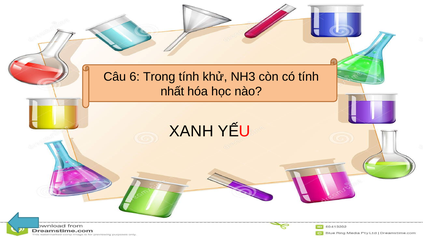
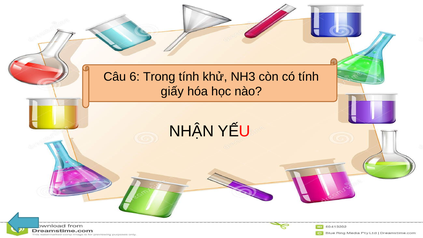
nhất: nhất -> giấy
XANH: XANH -> NHẬN
